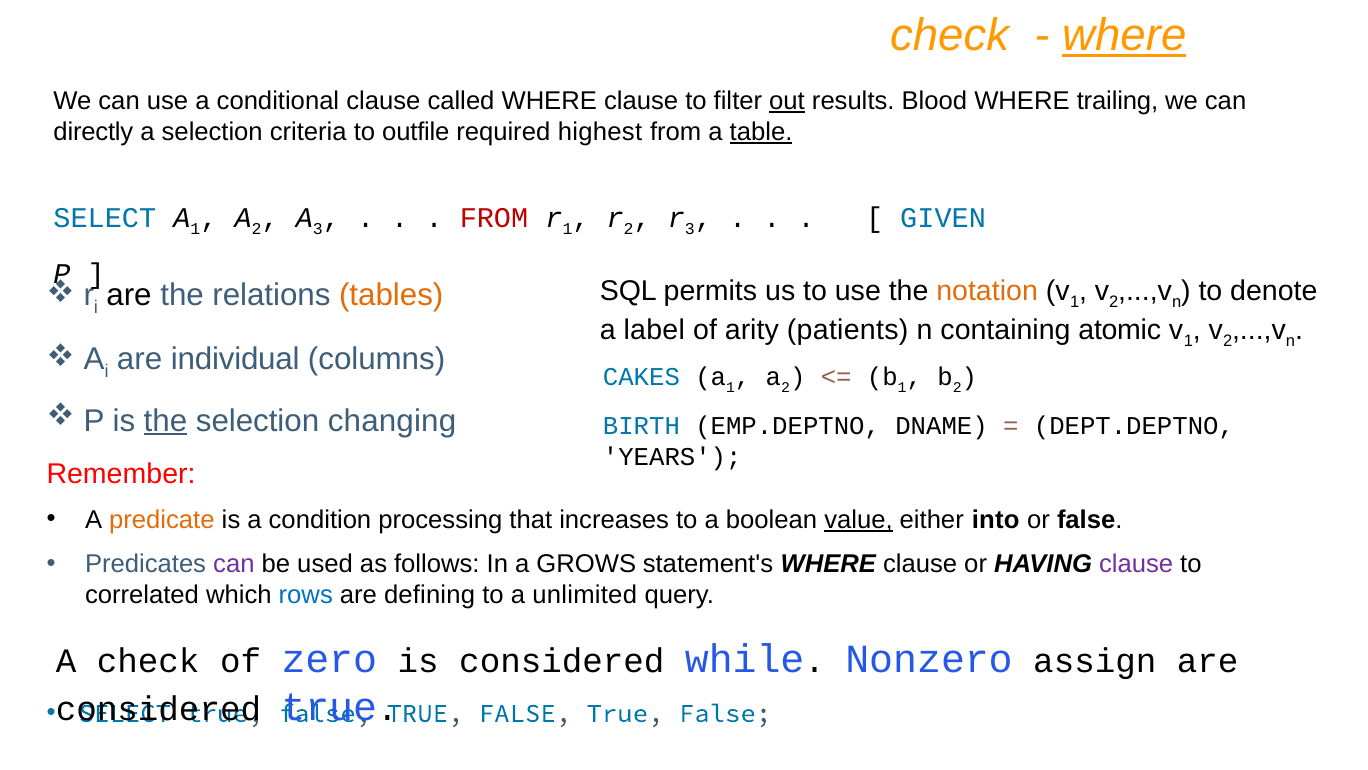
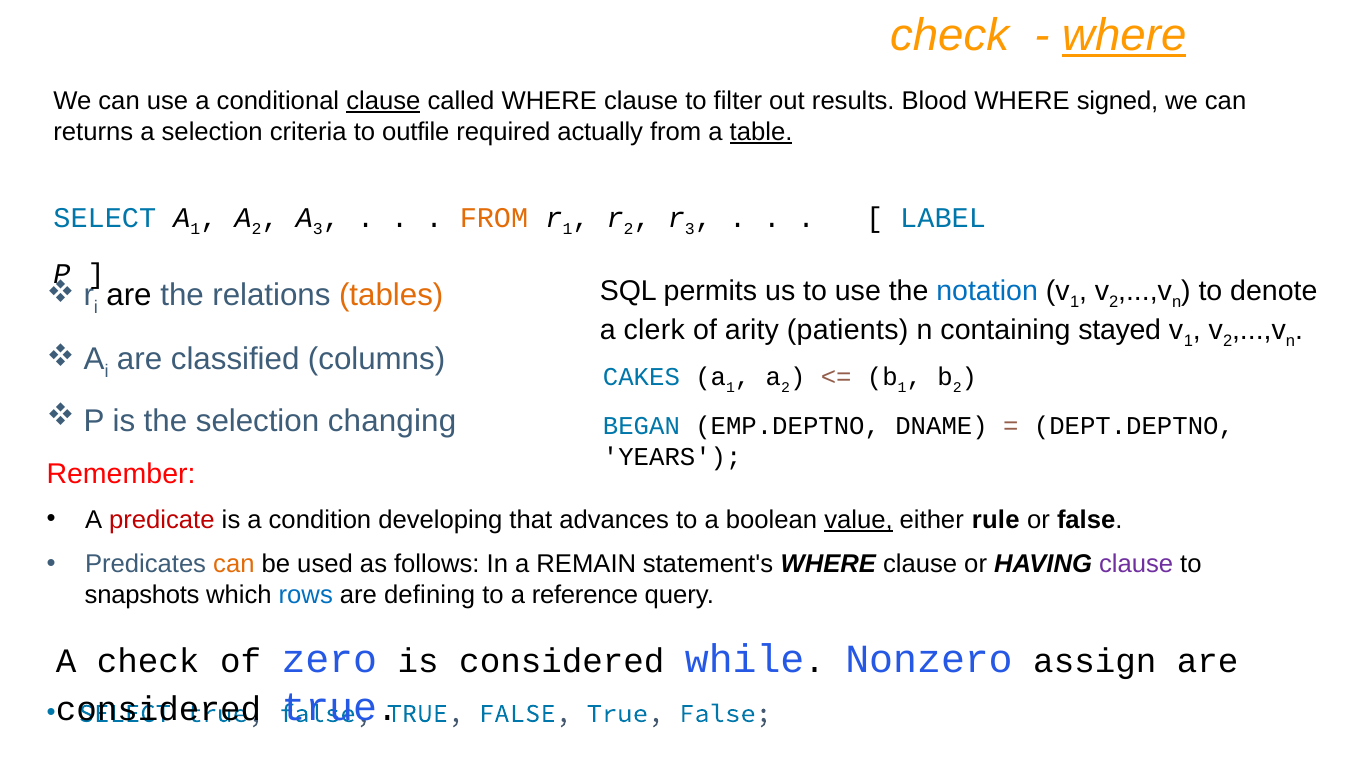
clause at (383, 101) underline: none -> present
out underline: present -> none
trailing: trailing -> signed
directly: directly -> returns
highest: highest -> actually
FROM at (494, 218) colour: red -> orange
GIVEN: GIVEN -> LABEL
notation colour: orange -> blue
label: label -> clerk
atomic: atomic -> stayed
individual: individual -> classified
the at (166, 420) underline: present -> none
BIRTH: BIRTH -> BEGAN
predicate colour: orange -> red
processing: processing -> developing
increases: increases -> advances
into: into -> rule
can at (234, 564) colour: purple -> orange
GROWS: GROWS -> REMAIN
correlated: correlated -> snapshots
unlimited: unlimited -> reference
